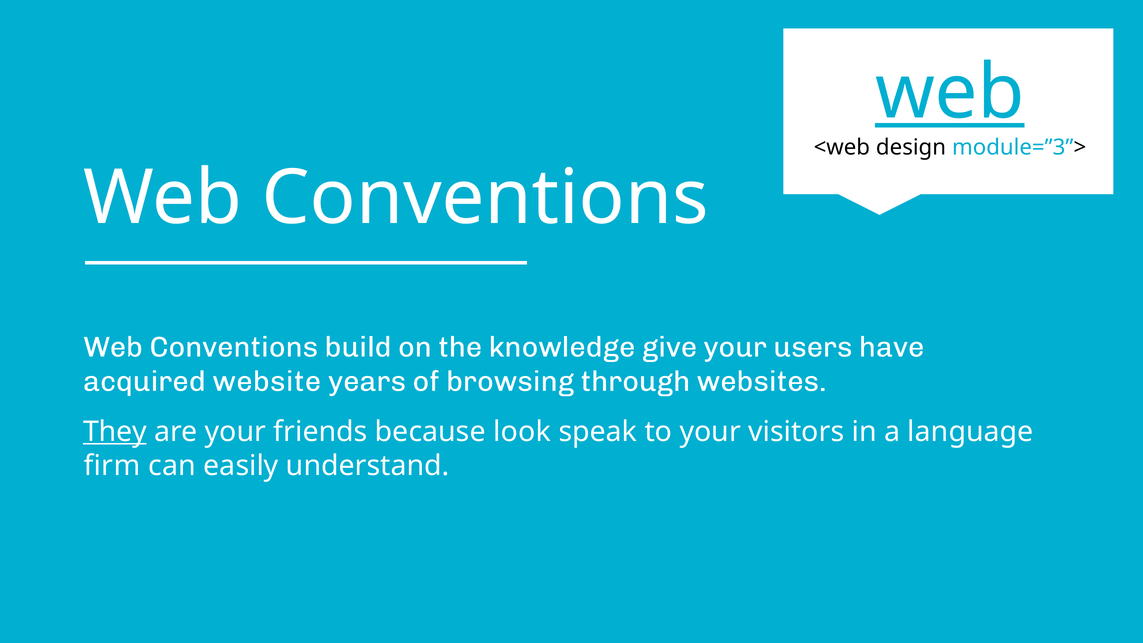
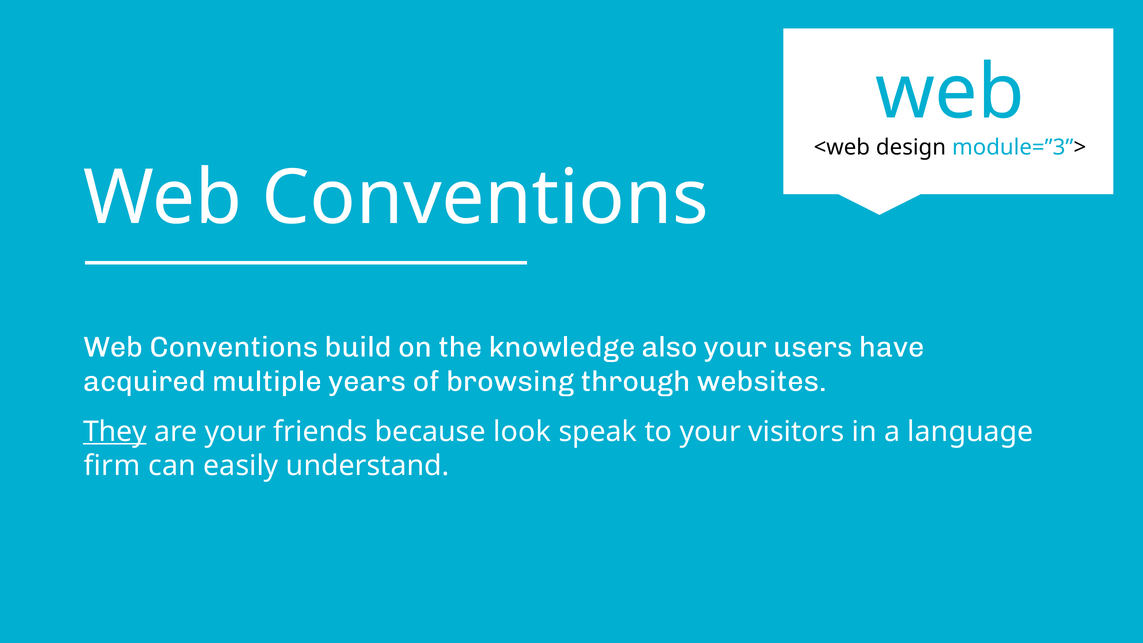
web at (950, 93) underline: present -> none
give: give -> also
website: website -> multiple
